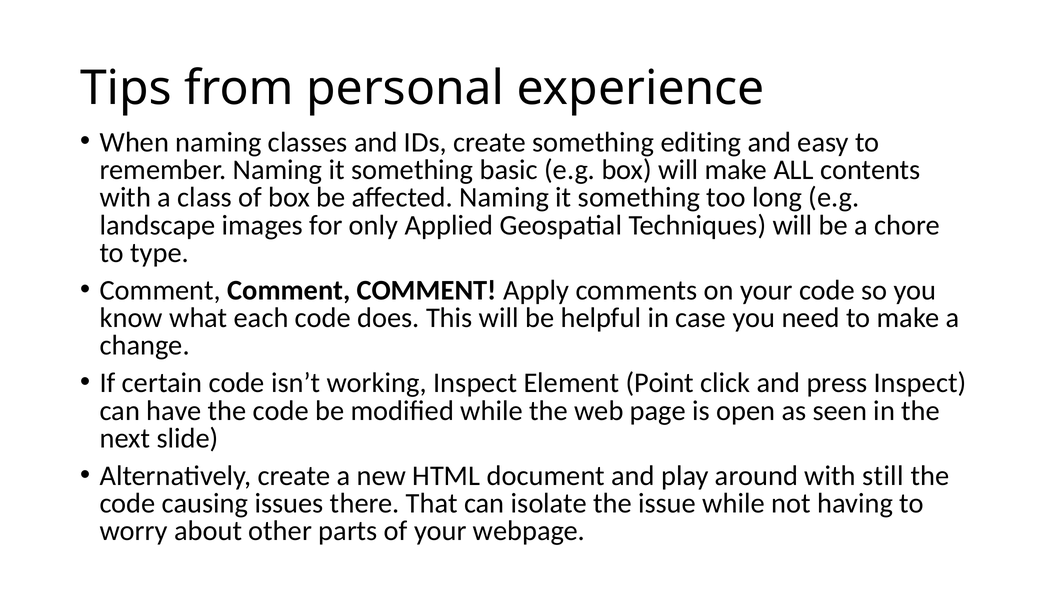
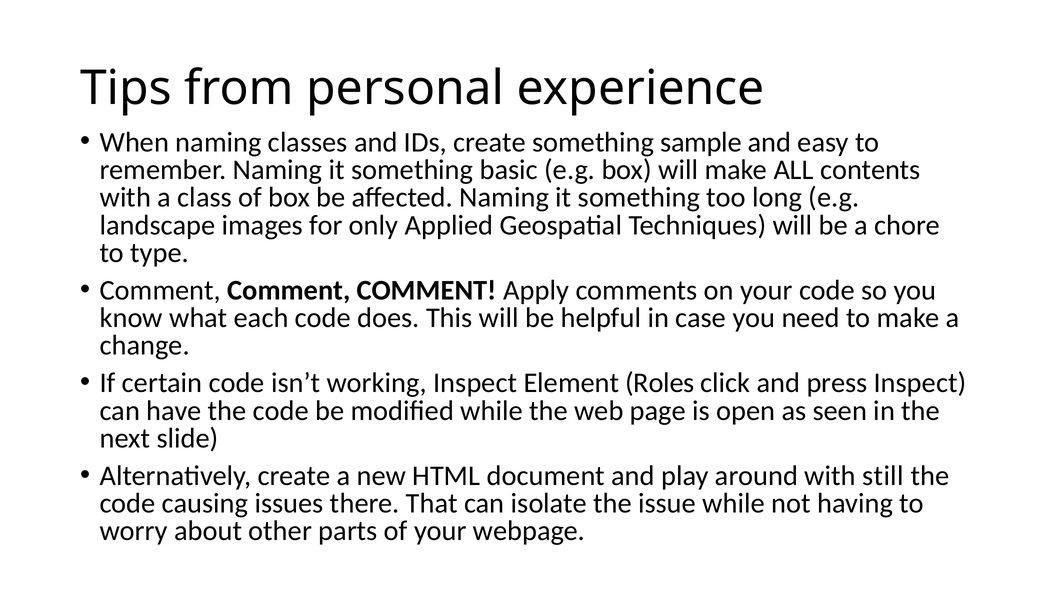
editing: editing -> sample
Point: Point -> Roles
